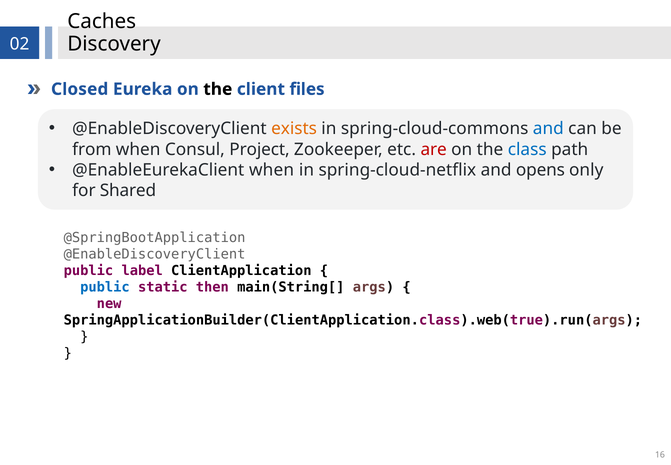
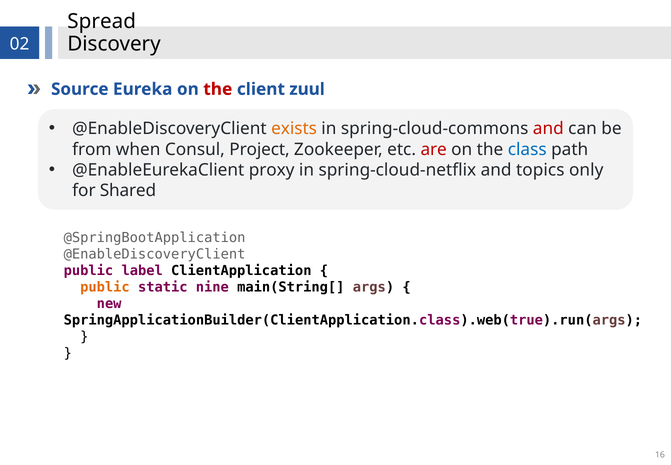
Caches: Caches -> Spread
Closed: Closed -> Source
the at (218, 89) colour: black -> red
files: files -> zuul
and at (548, 129) colour: blue -> red
@EnableEurekaClient when: when -> proxy
opens: opens -> topics
public at (105, 287) colour: blue -> orange
then: then -> nine
